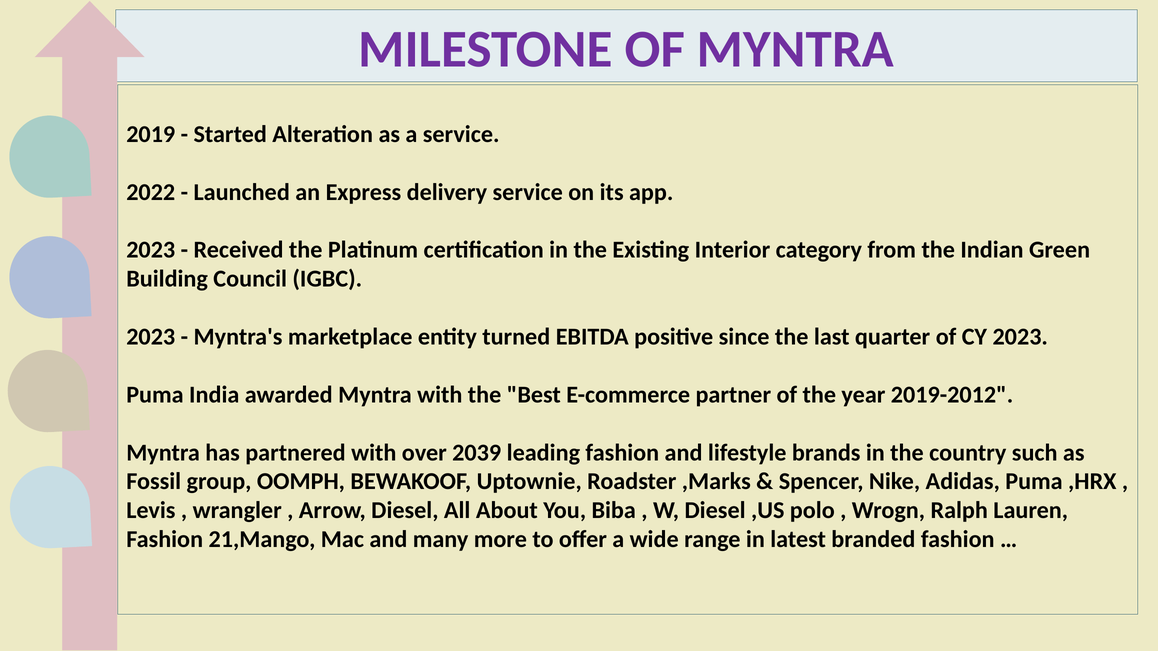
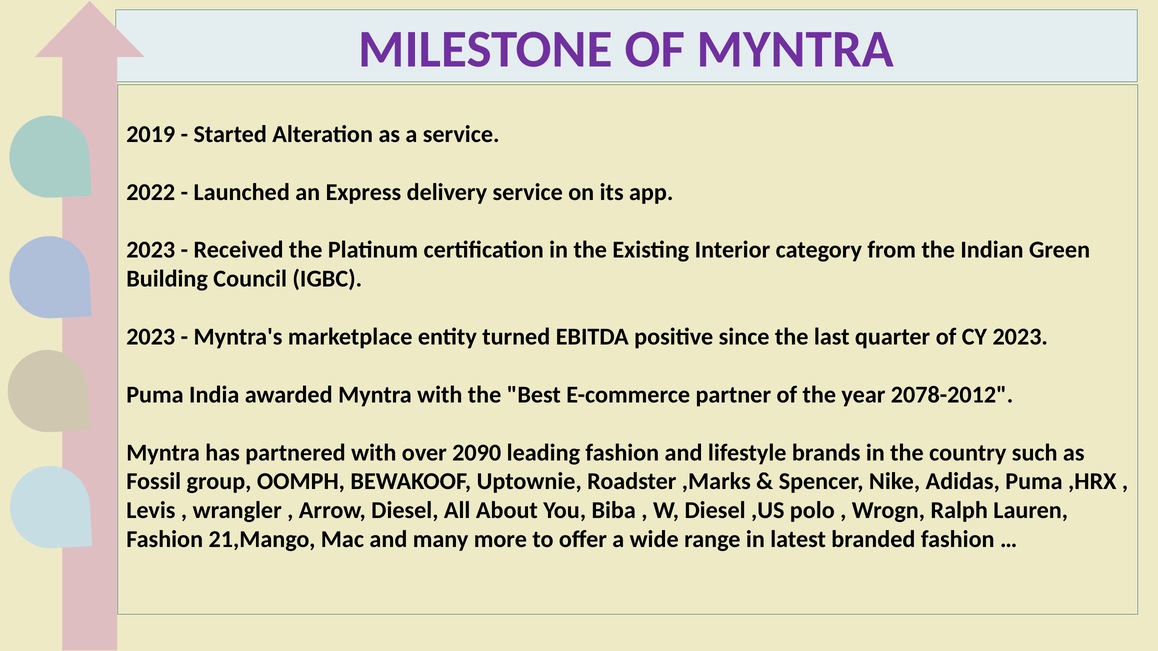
2019-2012: 2019-2012 -> 2078-2012
2039: 2039 -> 2090
